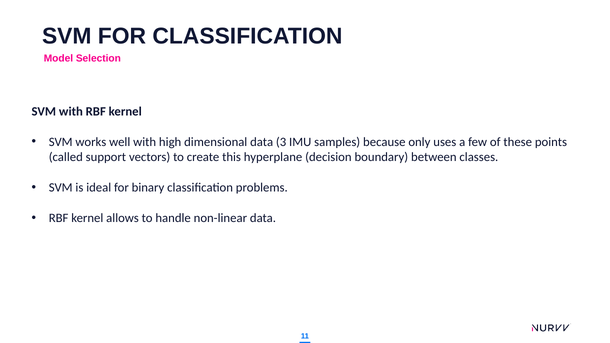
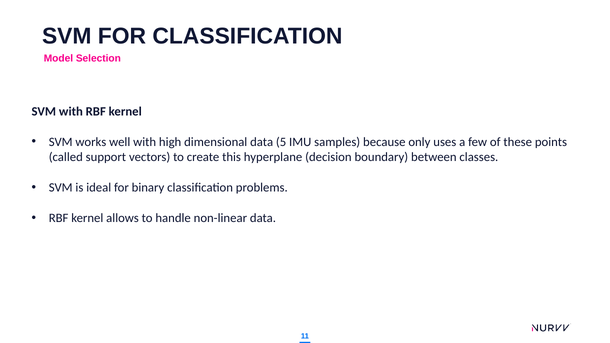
3: 3 -> 5
